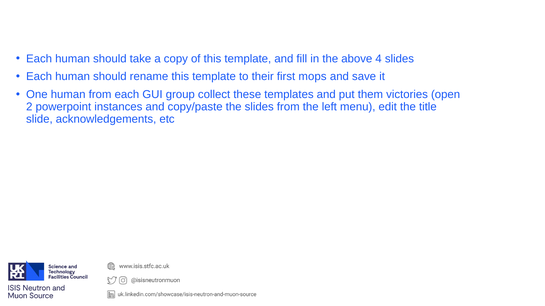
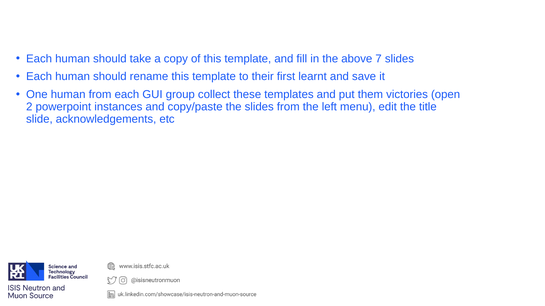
4: 4 -> 7
mops: mops -> learnt
